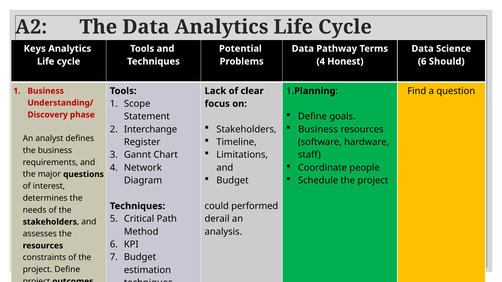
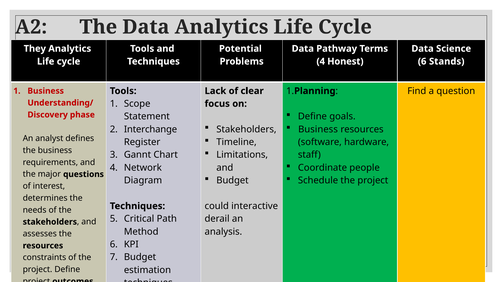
Keys: Keys -> They
Should: Should -> Stands
performed: performed -> interactive
